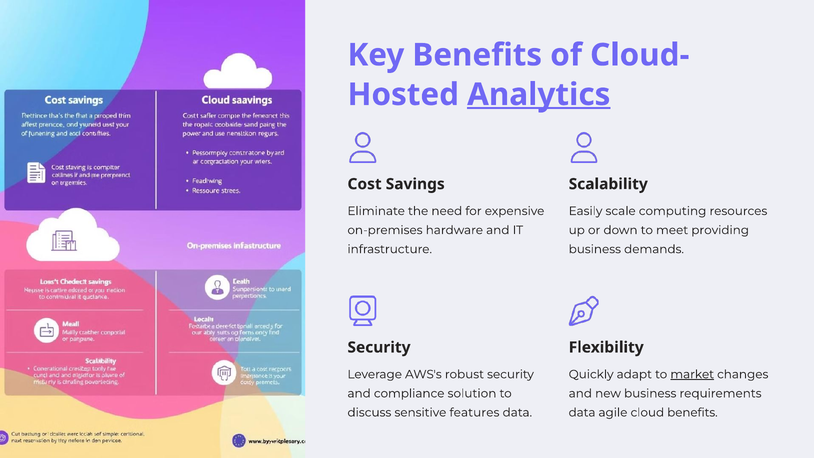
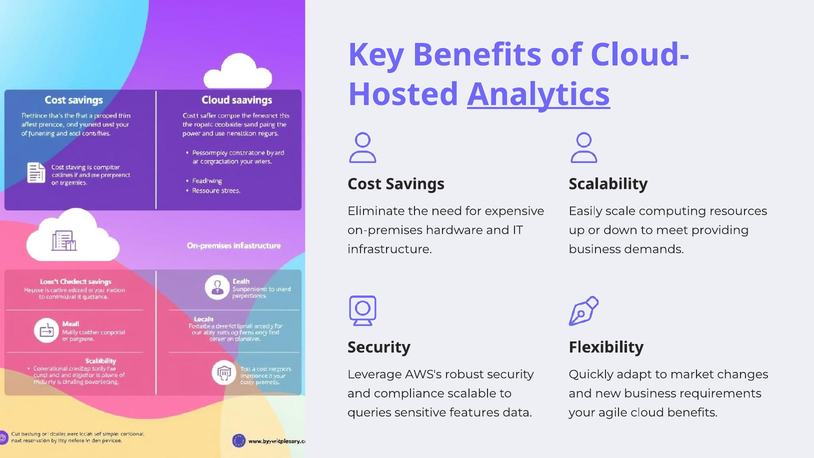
market underline: present -> none
solution: solution -> scalable
discuss: discuss -> queries
data at (582, 412): data -> your
